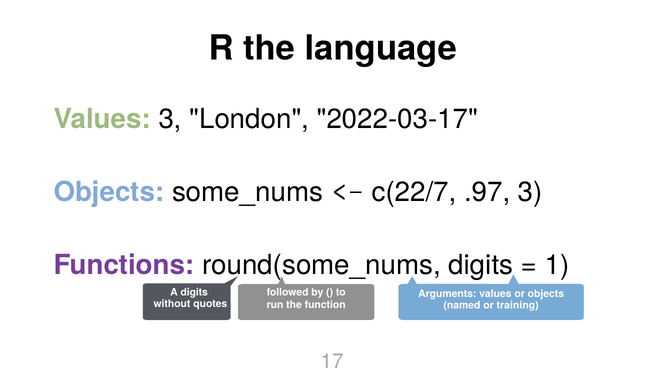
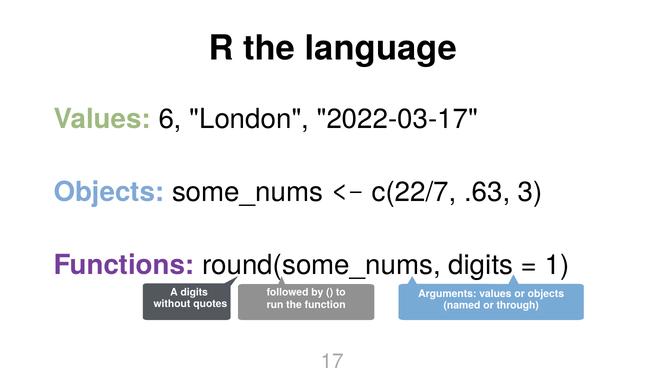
Values 3: 3 -> 6
.97: .97 -> .63
training: training -> through
